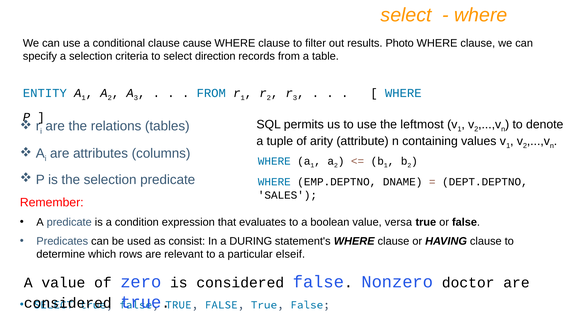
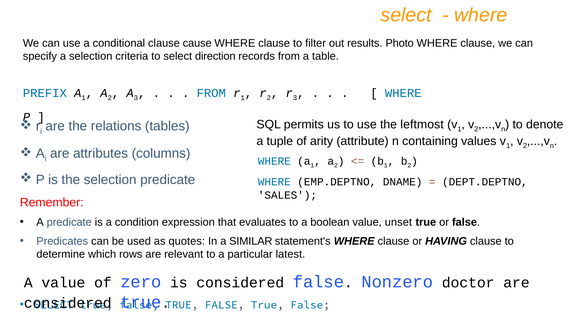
ENTITY: ENTITY -> PREFIX
versa: versa -> unset
consist: consist -> quotes
DURING: DURING -> SIMILAR
elseif: elseif -> latest
